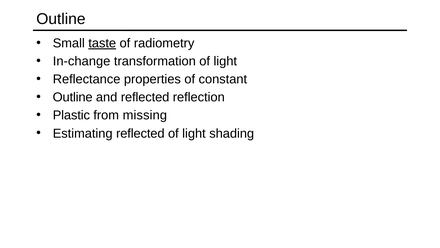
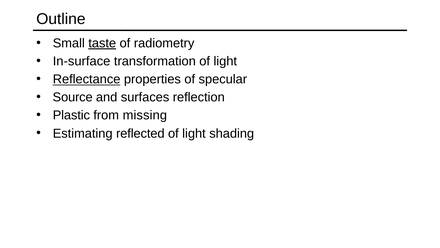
In-change: In-change -> In-surface
Reflectance underline: none -> present
constant: constant -> specular
Outline at (73, 97): Outline -> Source
and reflected: reflected -> surfaces
